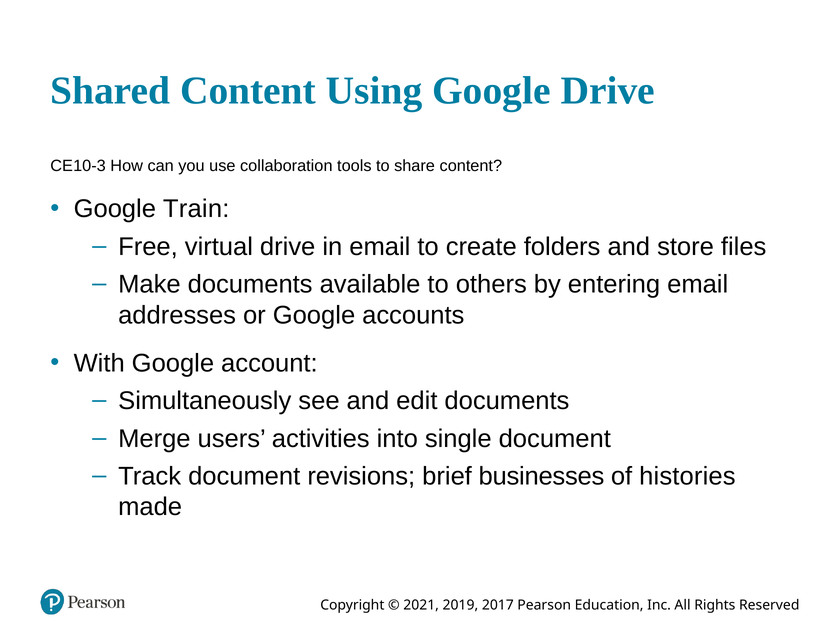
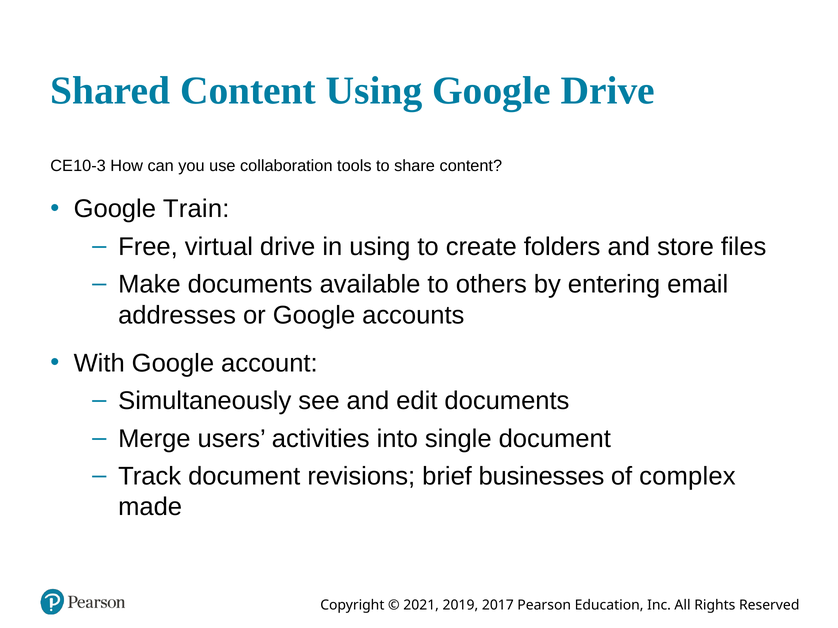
in email: email -> using
histories: histories -> complex
